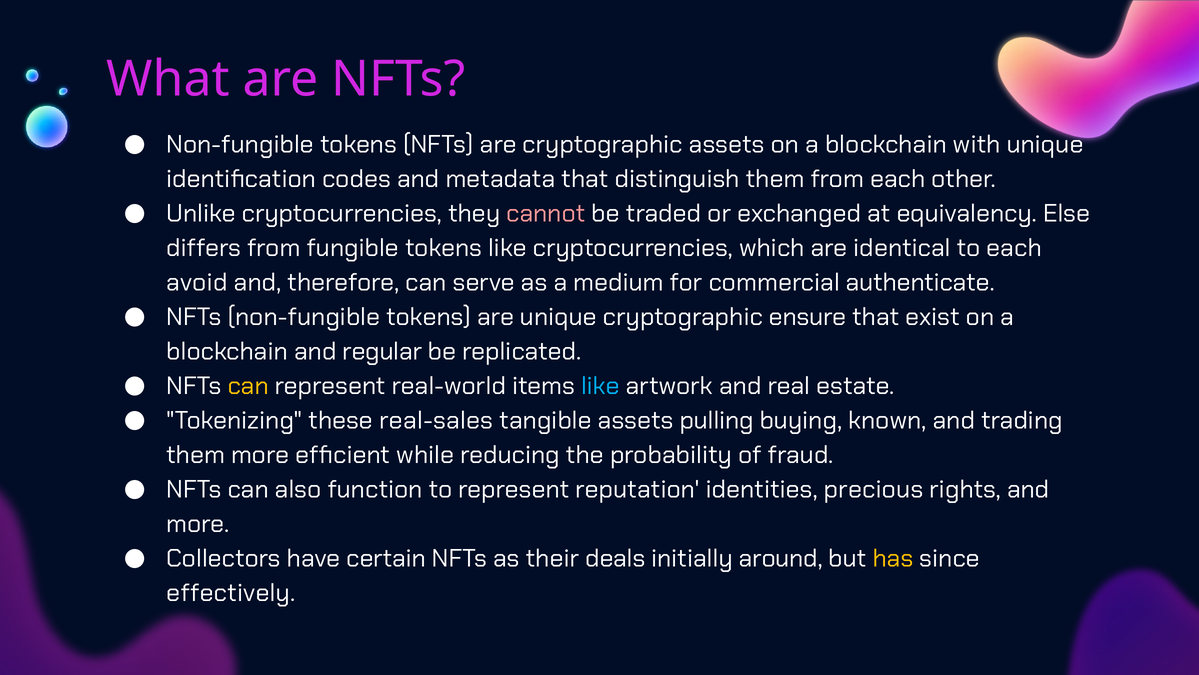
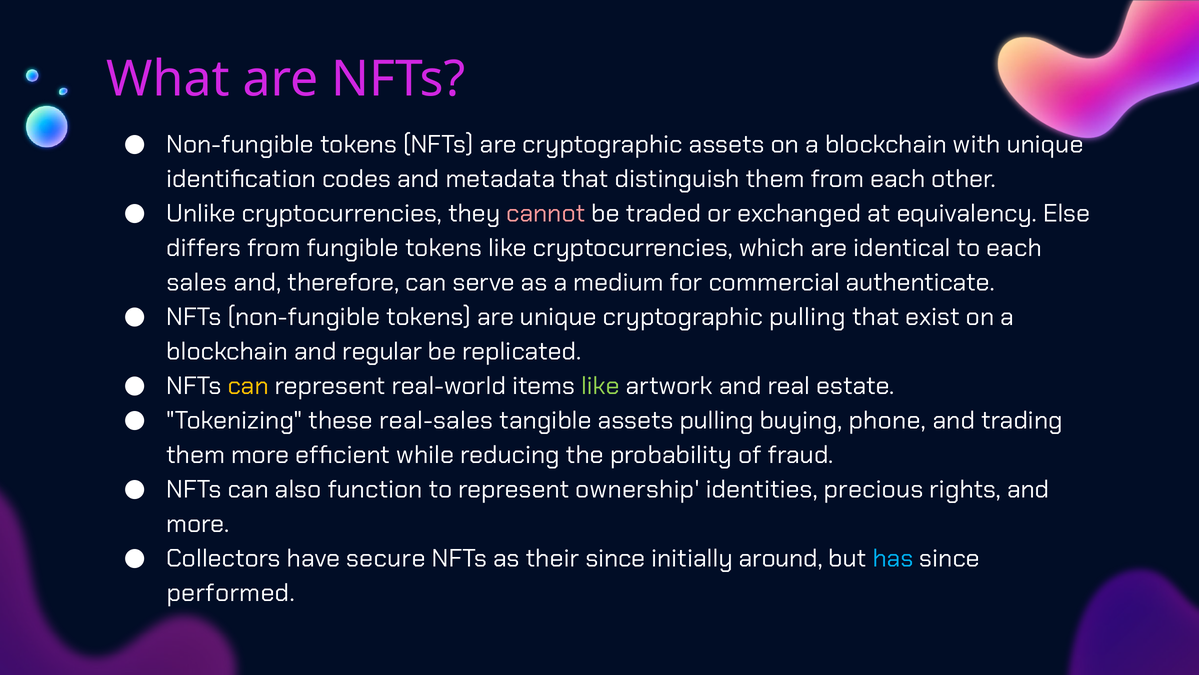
avoid: avoid -> sales
cryptographic ensure: ensure -> pulling
like at (601, 386) colour: light blue -> light green
known: known -> phone
reputation: reputation -> ownership
certain: certain -> secure
their deals: deals -> since
has colour: yellow -> light blue
effectively: effectively -> performed
